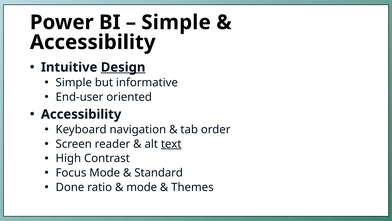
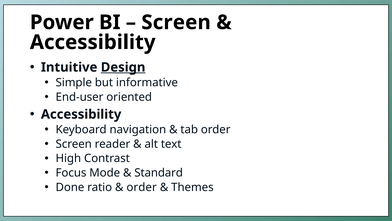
Simple at (176, 22): Simple -> Screen
text underline: present -> none
mode at (142, 187): mode -> order
